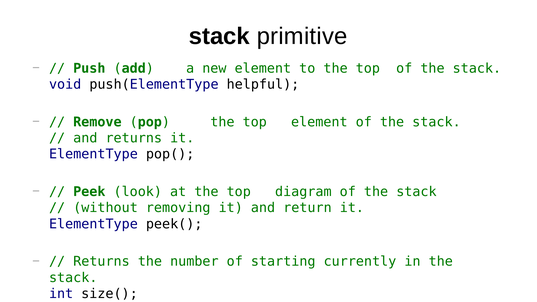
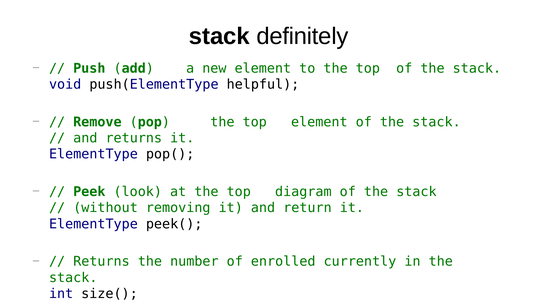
primitive: primitive -> definitely
starting: starting -> enrolled
